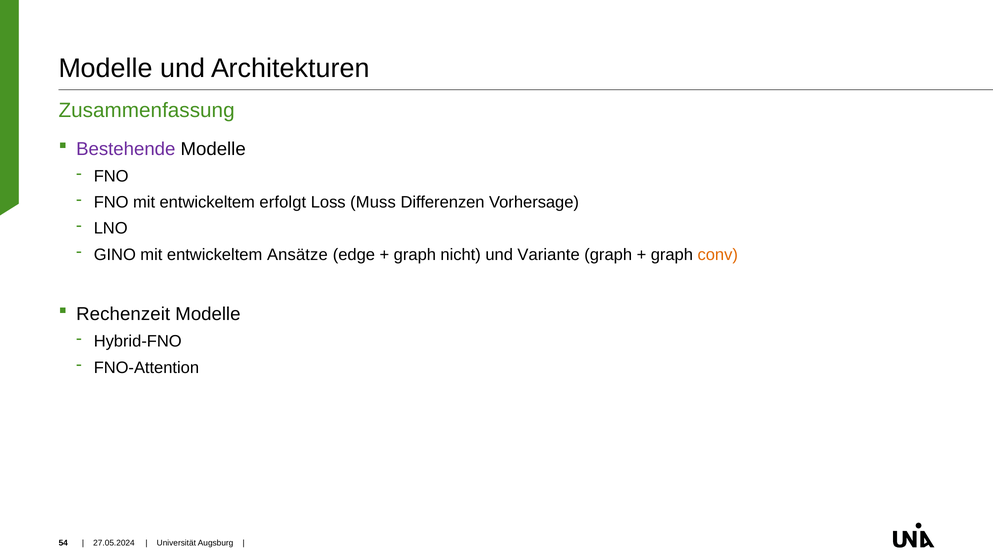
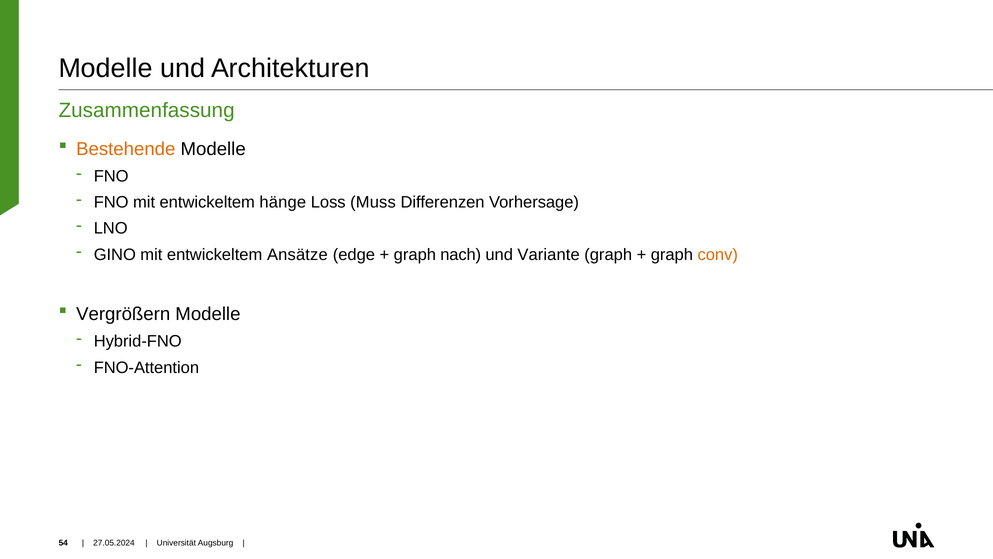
Bestehende colour: purple -> orange
erfolgt: erfolgt -> hänge
nicht: nicht -> nach
Rechenzeit: Rechenzeit -> Vergrößern
